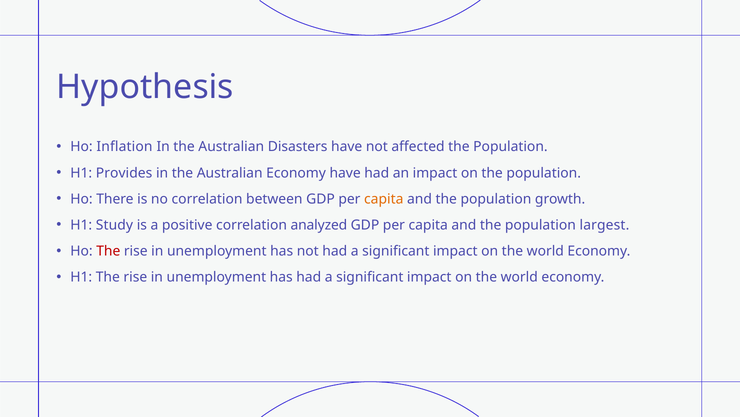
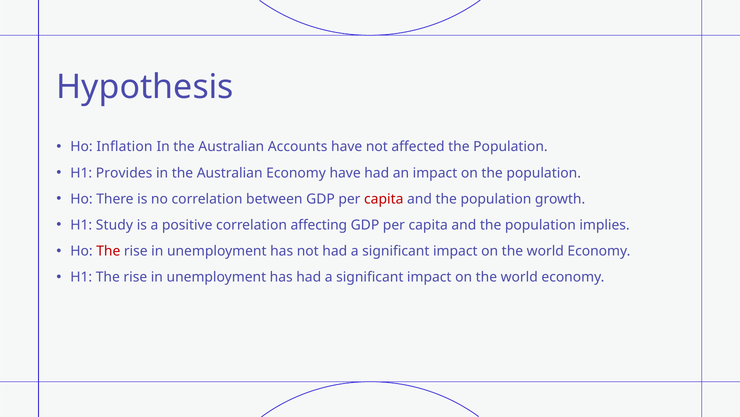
Disasters: Disasters -> Accounts
capita at (384, 199) colour: orange -> red
analyzed: analyzed -> affecting
largest: largest -> implies
